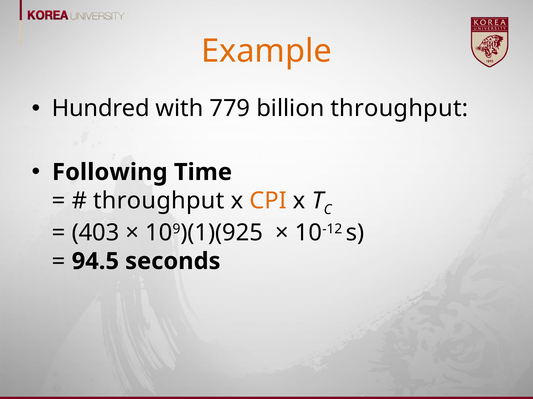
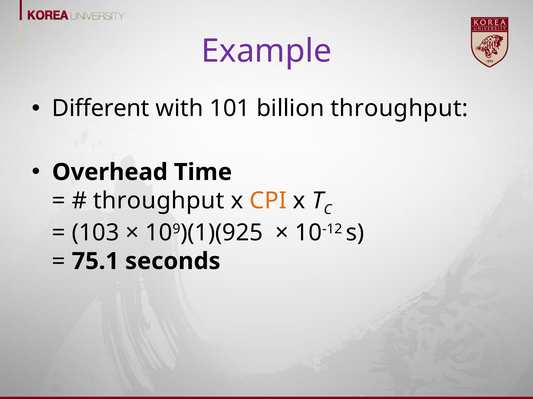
Example colour: orange -> purple
Hundred: Hundred -> Different
779: 779 -> 101
Following: Following -> Overhead
403: 403 -> 103
94.5: 94.5 -> 75.1
